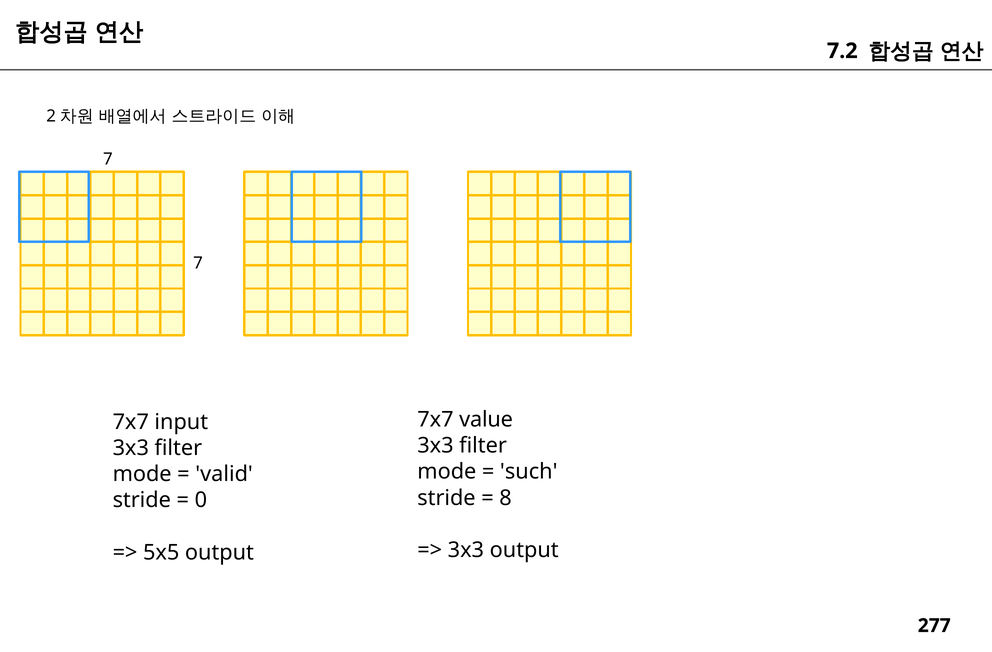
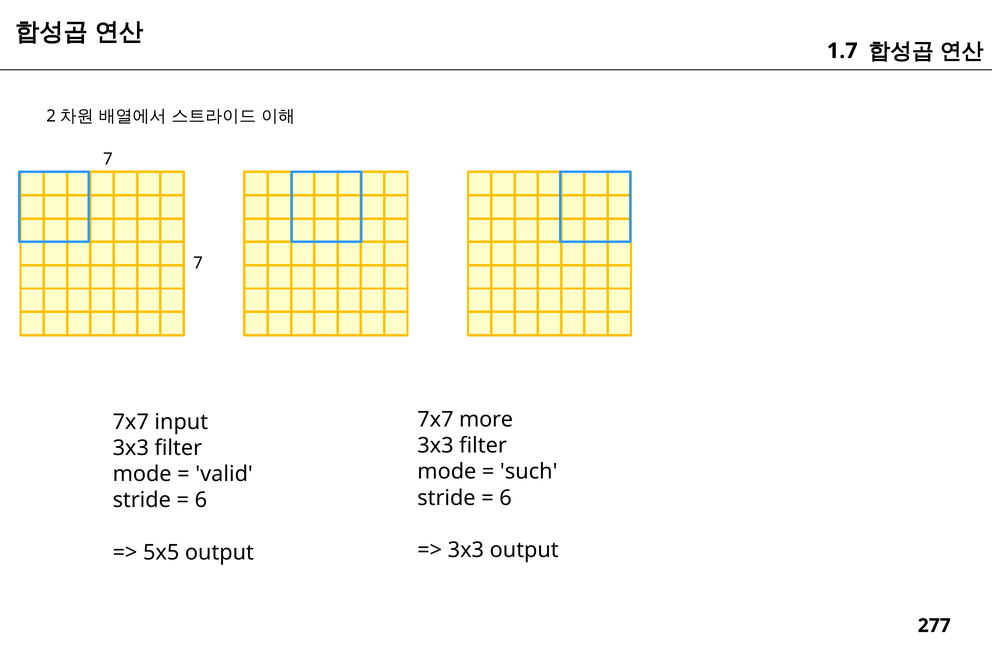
7.2: 7.2 -> 1.7
value: value -> more
8 at (506, 498): 8 -> 6
0 at (201, 500): 0 -> 6
